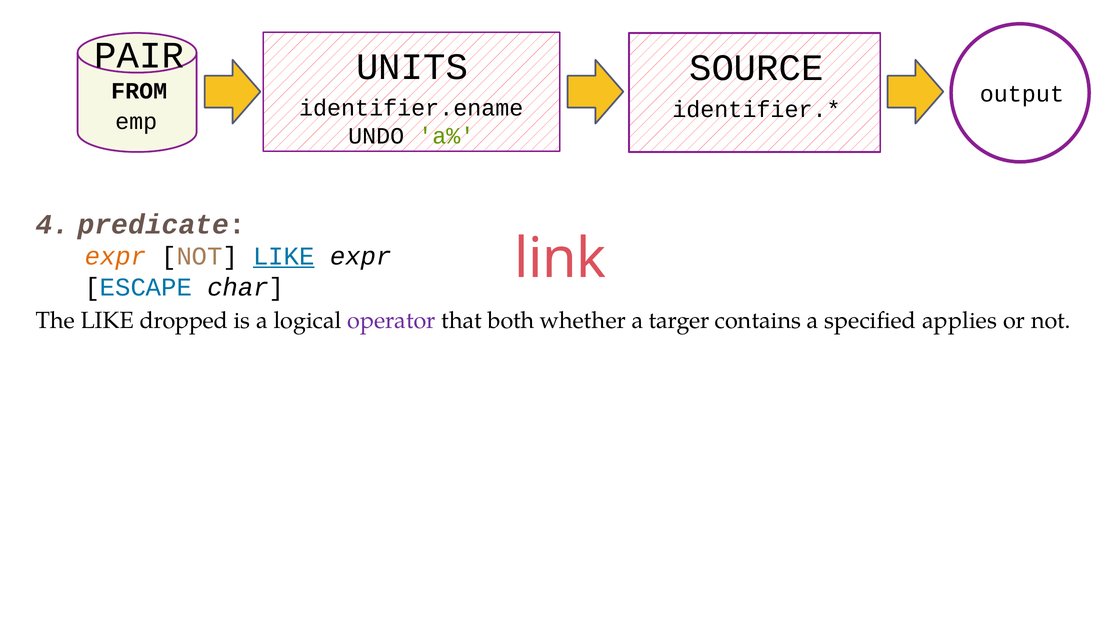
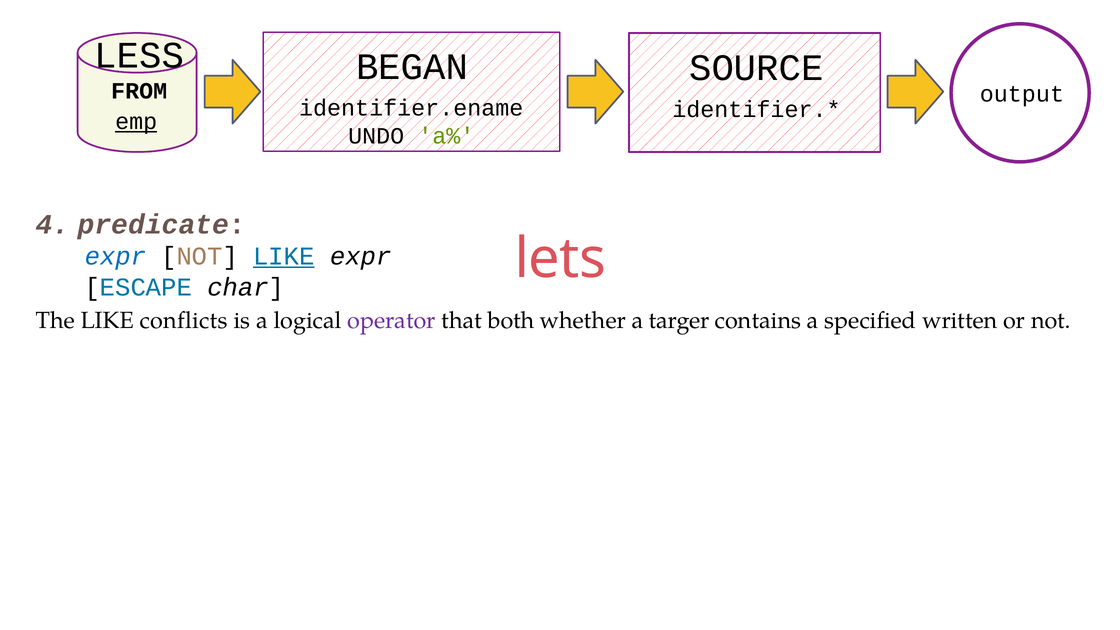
PAIR: PAIR -> LESS
UNITS: UNITS -> BEGAN
emp underline: none -> present
link: link -> lets
expr at (115, 256) colour: orange -> blue
dropped: dropped -> conflicts
applies: applies -> written
